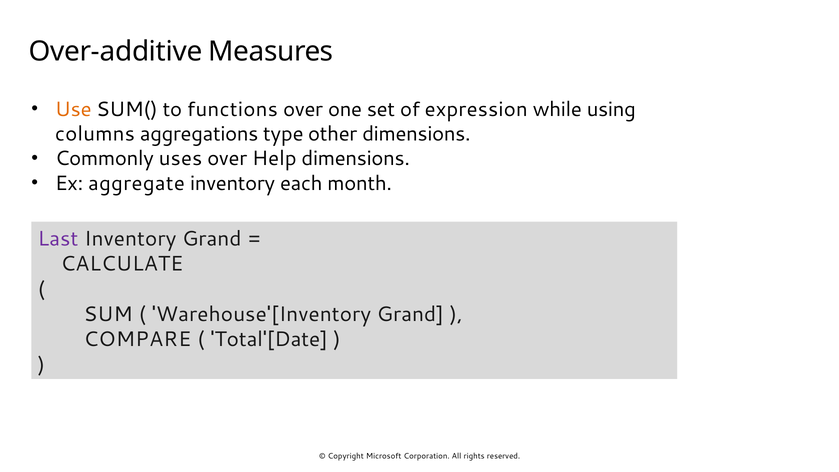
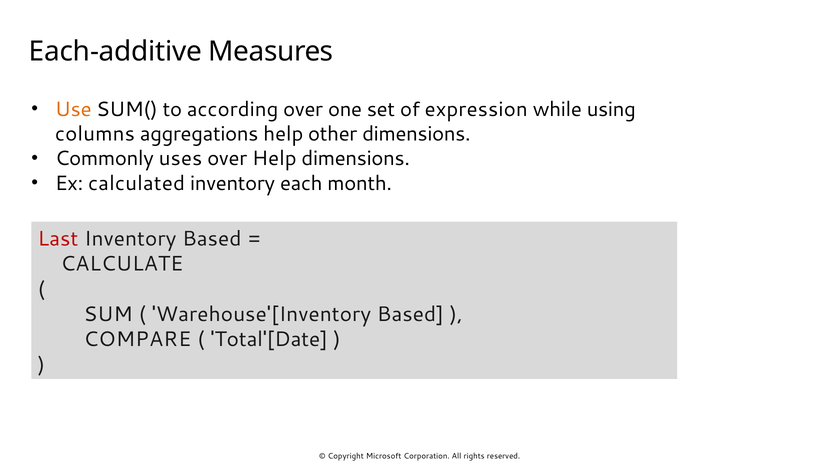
Over-additive: Over-additive -> Each-additive
functions: functions -> according
aggregations type: type -> help
aggregate: aggregate -> calculated
Last colour: purple -> red
Inventory Grand: Grand -> Based
Warehouse'[Inventory Grand: Grand -> Based
